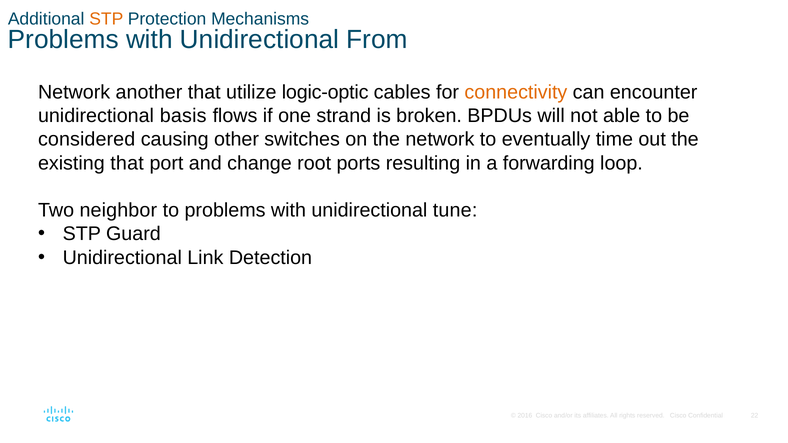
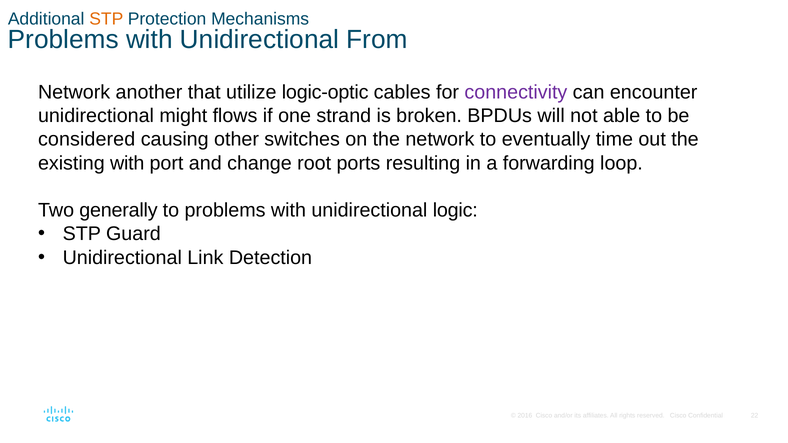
connectivity colour: orange -> purple
basis: basis -> might
existing that: that -> with
neighbor: neighbor -> generally
tune: tune -> logic
